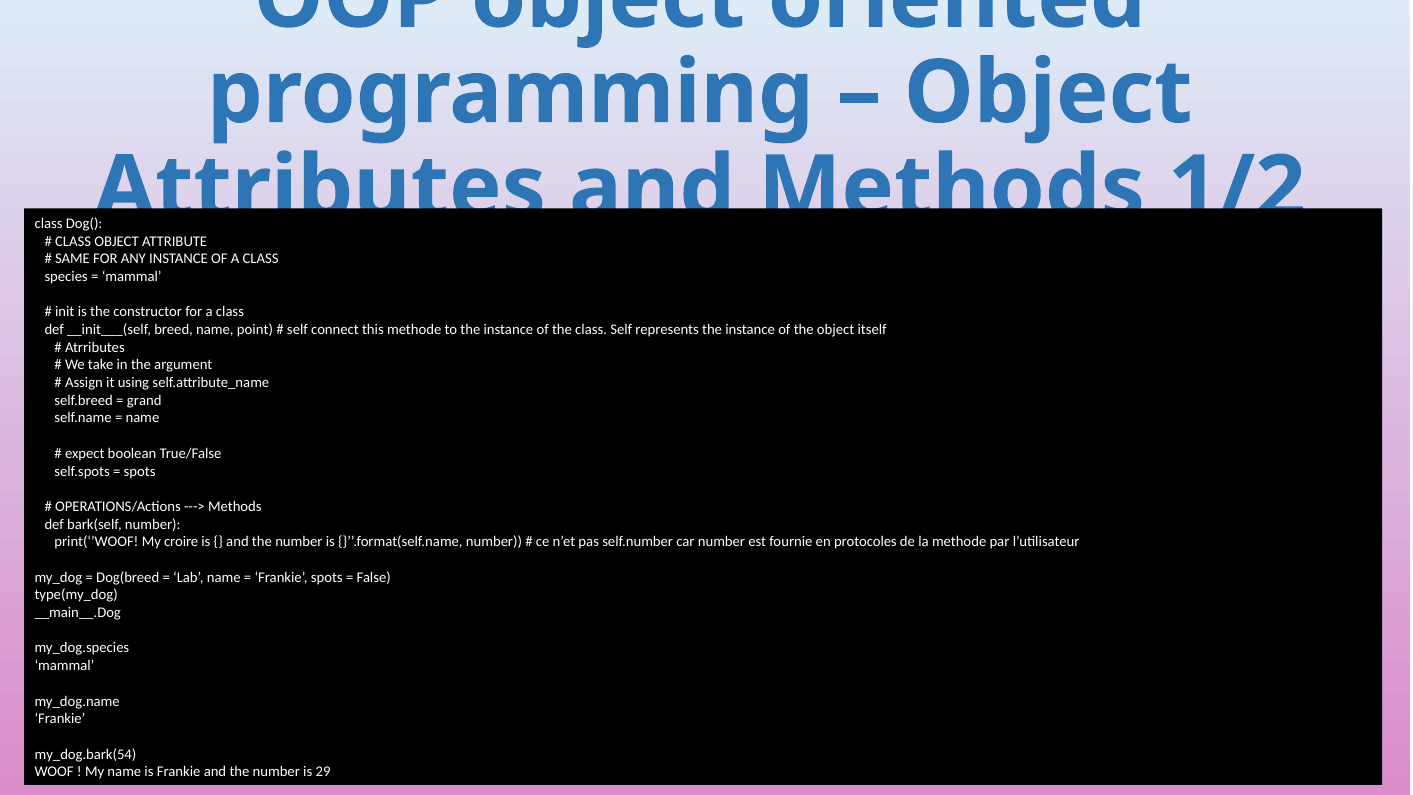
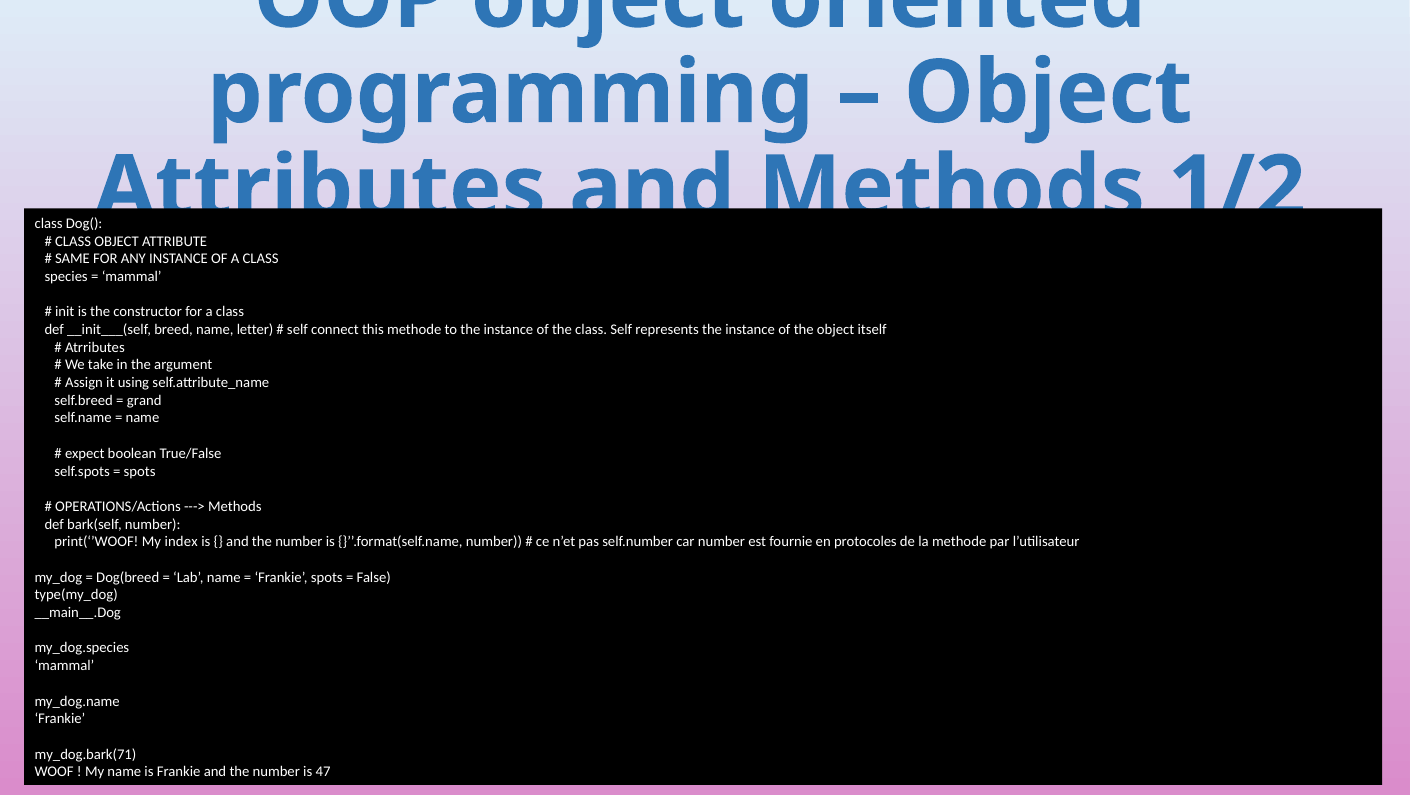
point: point -> letter
croire: croire -> index
my_dog.bark(54: my_dog.bark(54 -> my_dog.bark(71
29: 29 -> 47
